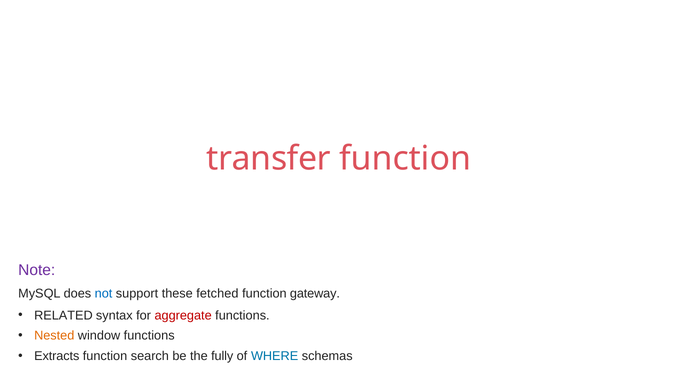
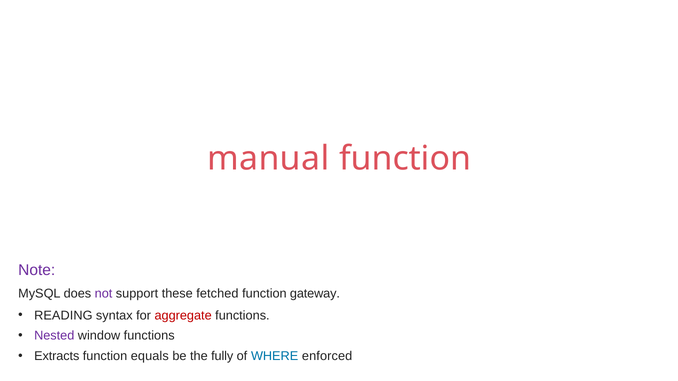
transfer: transfer -> manual
not colour: blue -> purple
RELATED: RELATED -> READING
Nested colour: orange -> purple
search: search -> equals
schemas: schemas -> enforced
